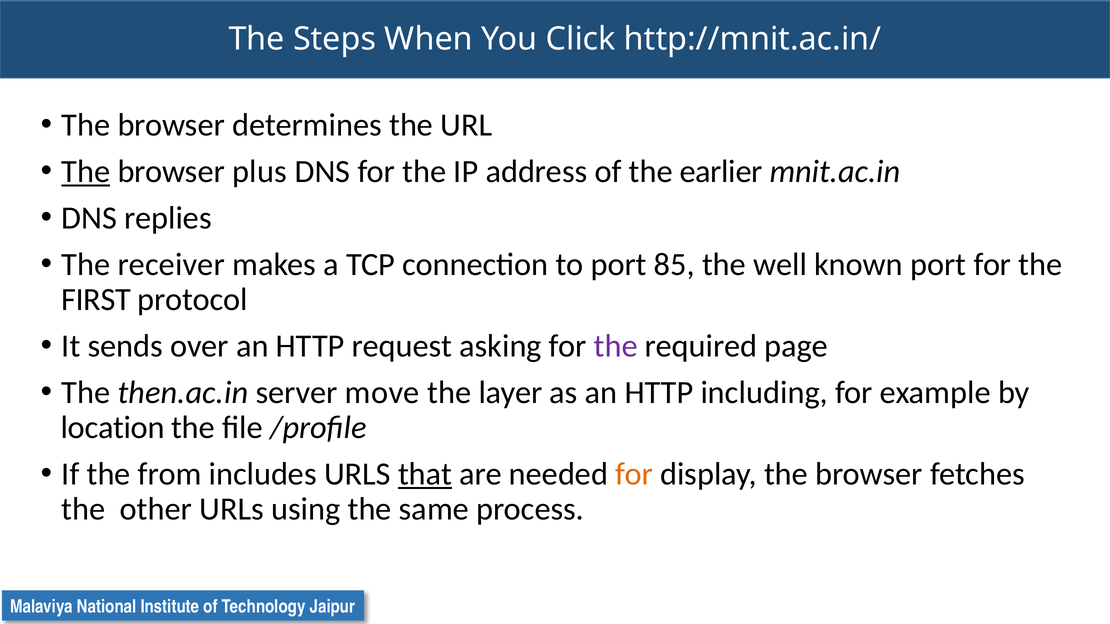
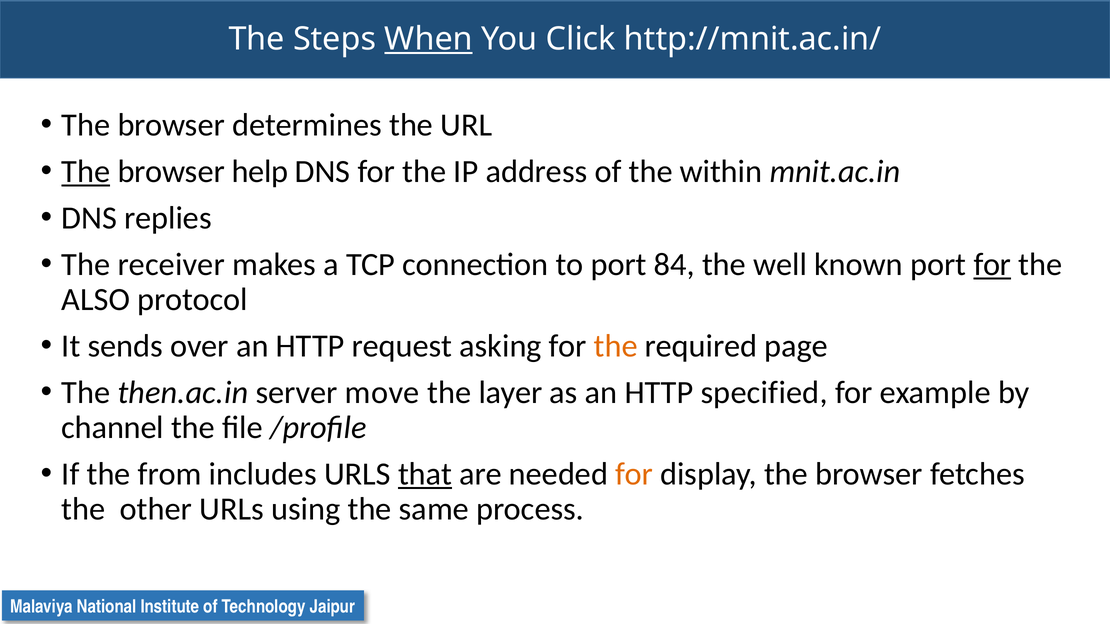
When underline: none -> present
plus: plus -> help
earlier: earlier -> within
85: 85 -> 84
for at (992, 265) underline: none -> present
FIRST: FIRST -> ALSO
the at (616, 346) colour: purple -> orange
including: including -> specified
location: location -> channel
